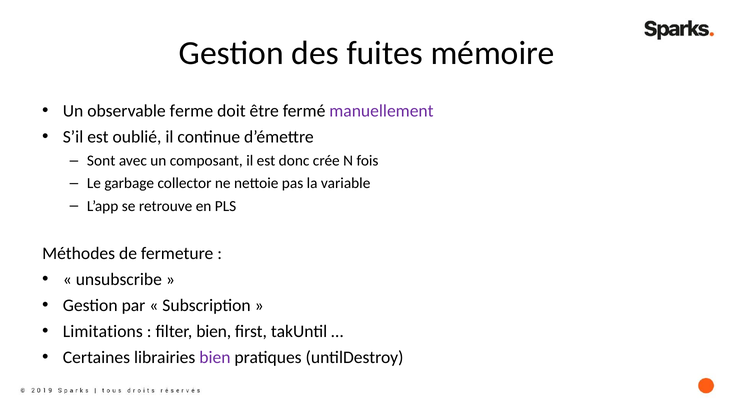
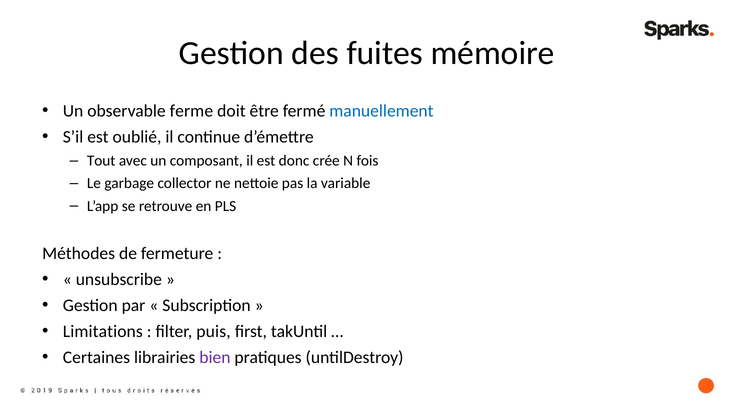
manuellement colour: purple -> blue
Sont: Sont -> Tout
filter bien: bien -> puis
